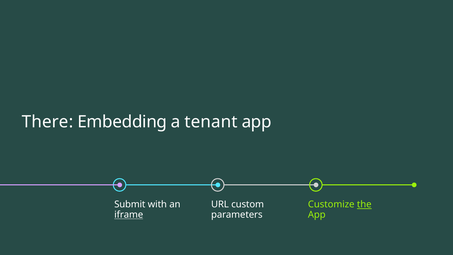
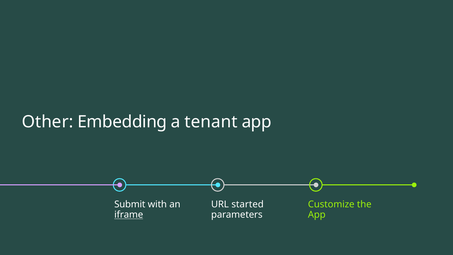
There: There -> Other
custom: custom -> started
the underline: present -> none
